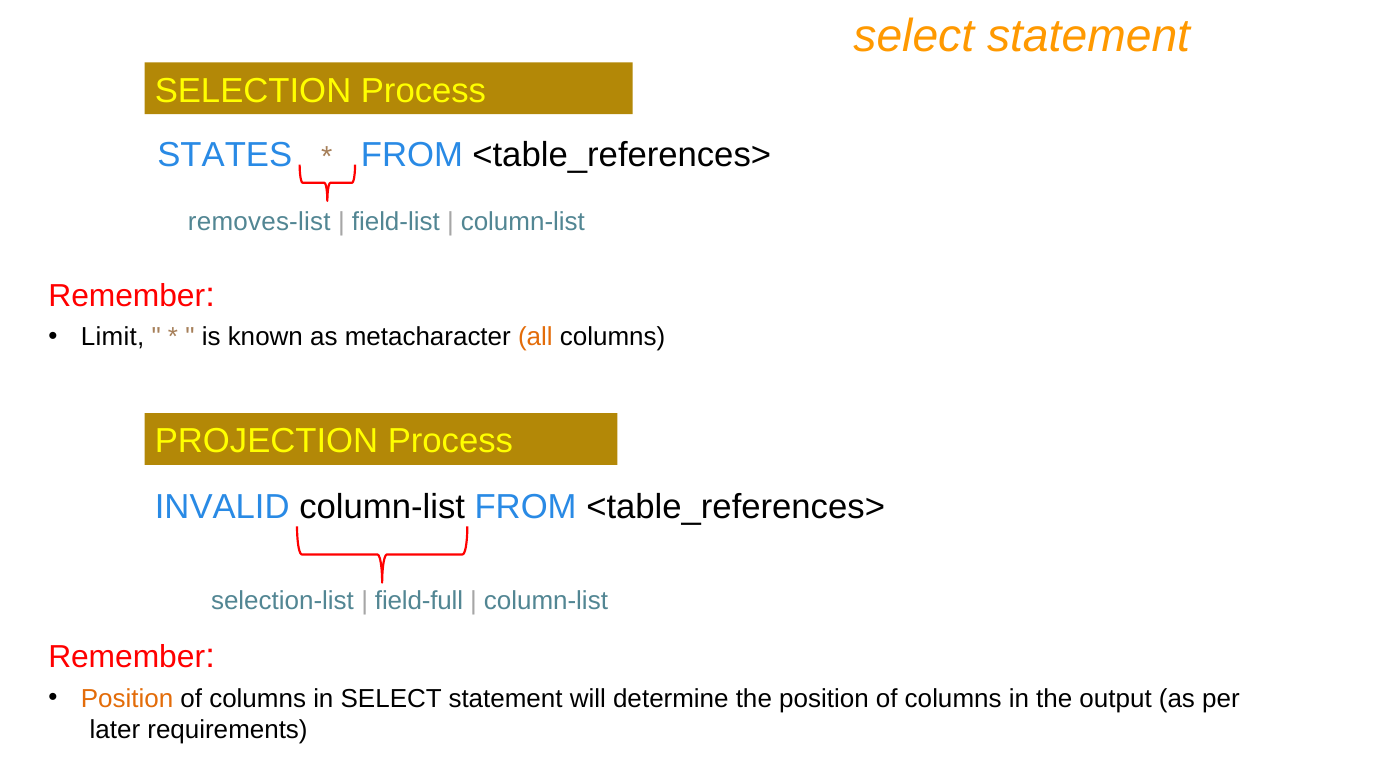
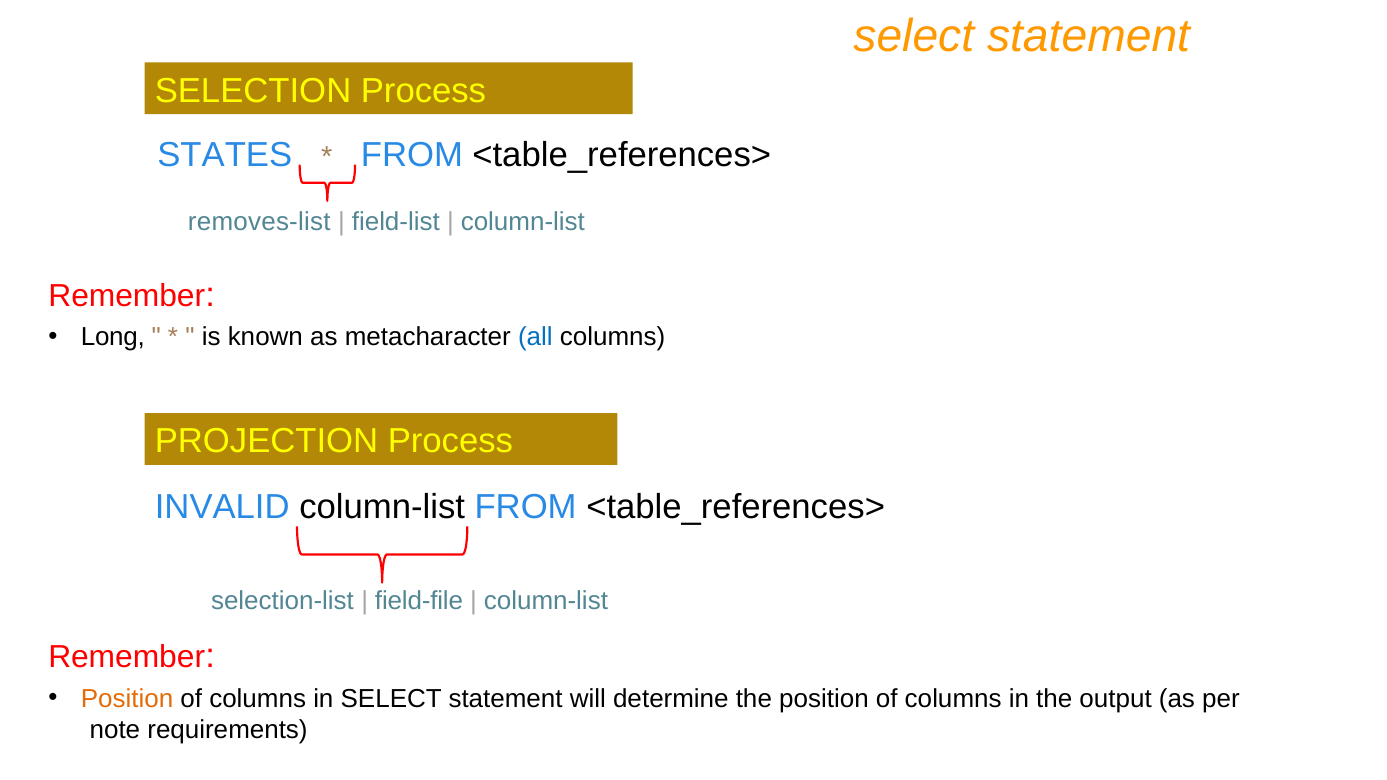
Limit: Limit -> Long
all colour: orange -> blue
field-full: field-full -> field-file
later: later -> note
